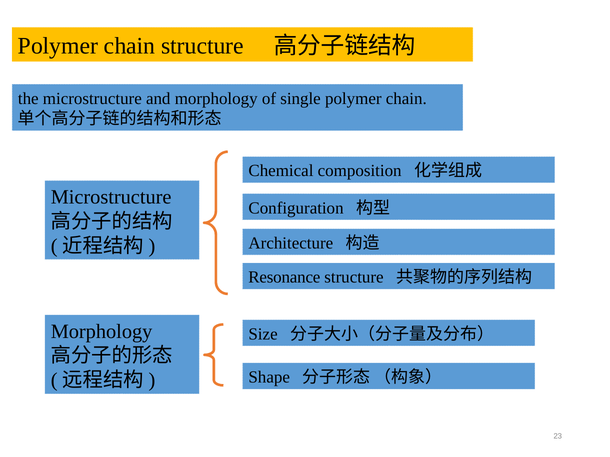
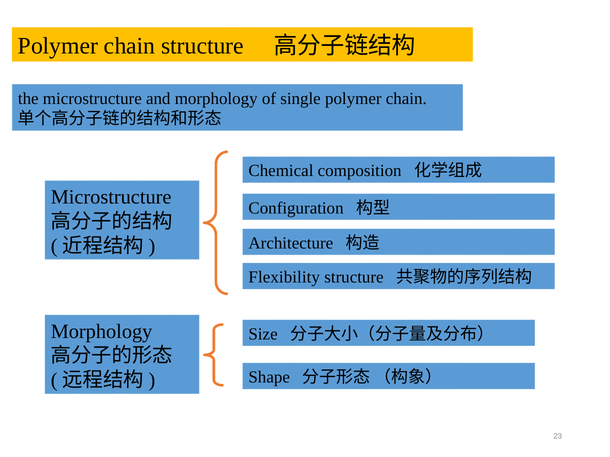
Resonance: Resonance -> Flexibility
